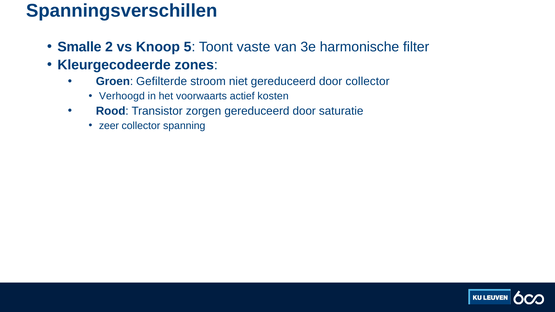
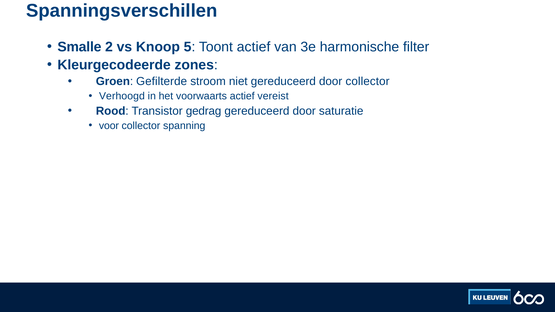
Toont vaste: vaste -> actief
kosten: kosten -> vereist
zorgen: zorgen -> gedrag
zeer: zeer -> voor
